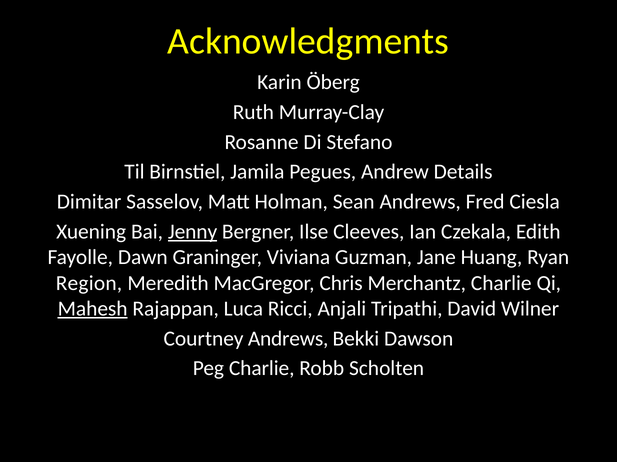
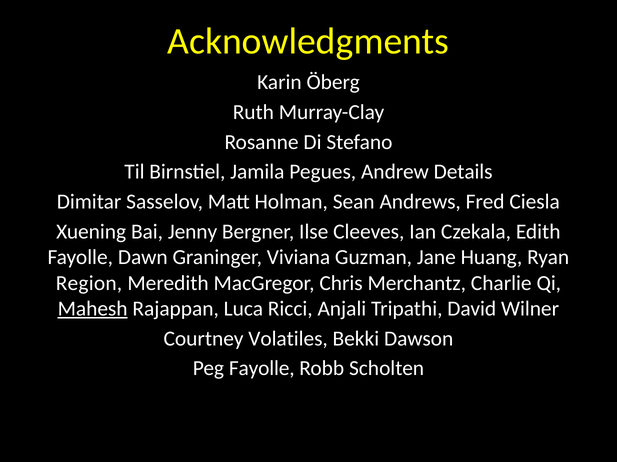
Jenny underline: present -> none
Courtney Andrews: Andrews -> Volatiles
Peg Charlie: Charlie -> Fayolle
